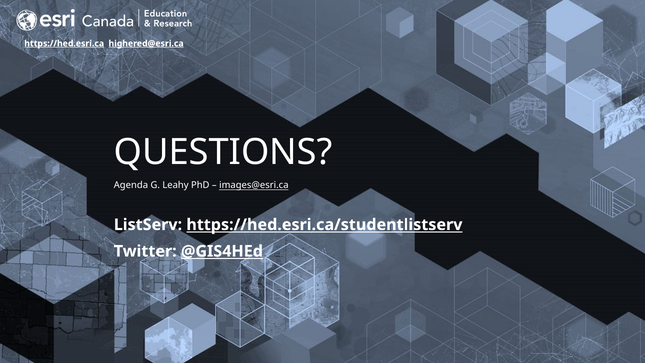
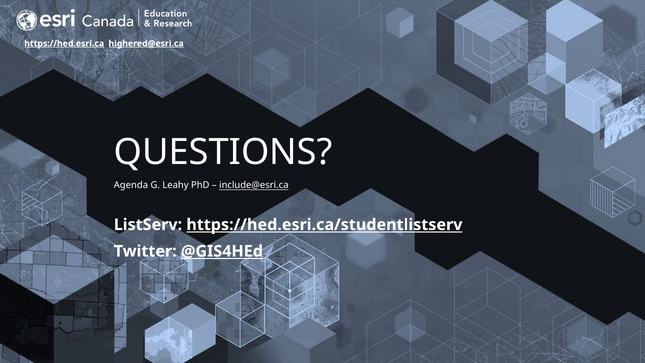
images@esri.ca: images@esri.ca -> include@esri.ca
